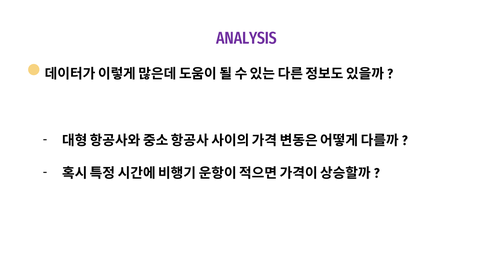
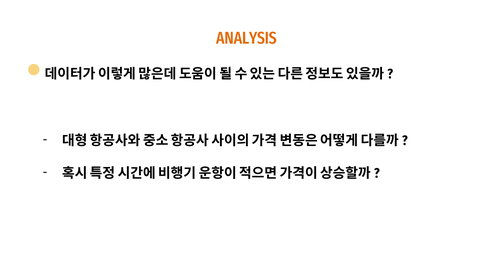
ANALYSIS colour: purple -> orange
